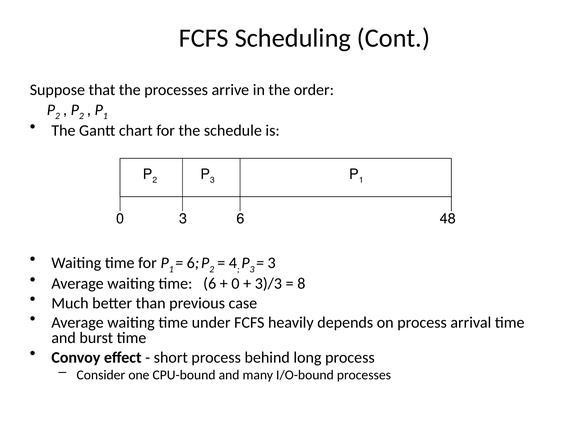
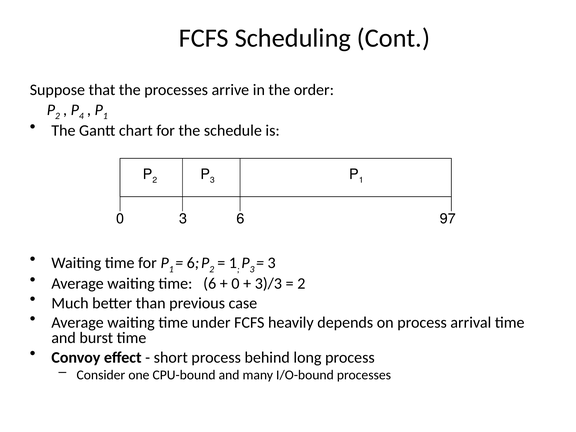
2 at (81, 116): 2 -> 4
48: 48 -> 97
4 at (233, 263): 4 -> 1
8 at (301, 284): 8 -> 2
